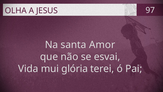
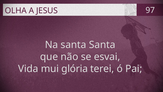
santa Amor: Amor -> Santa
